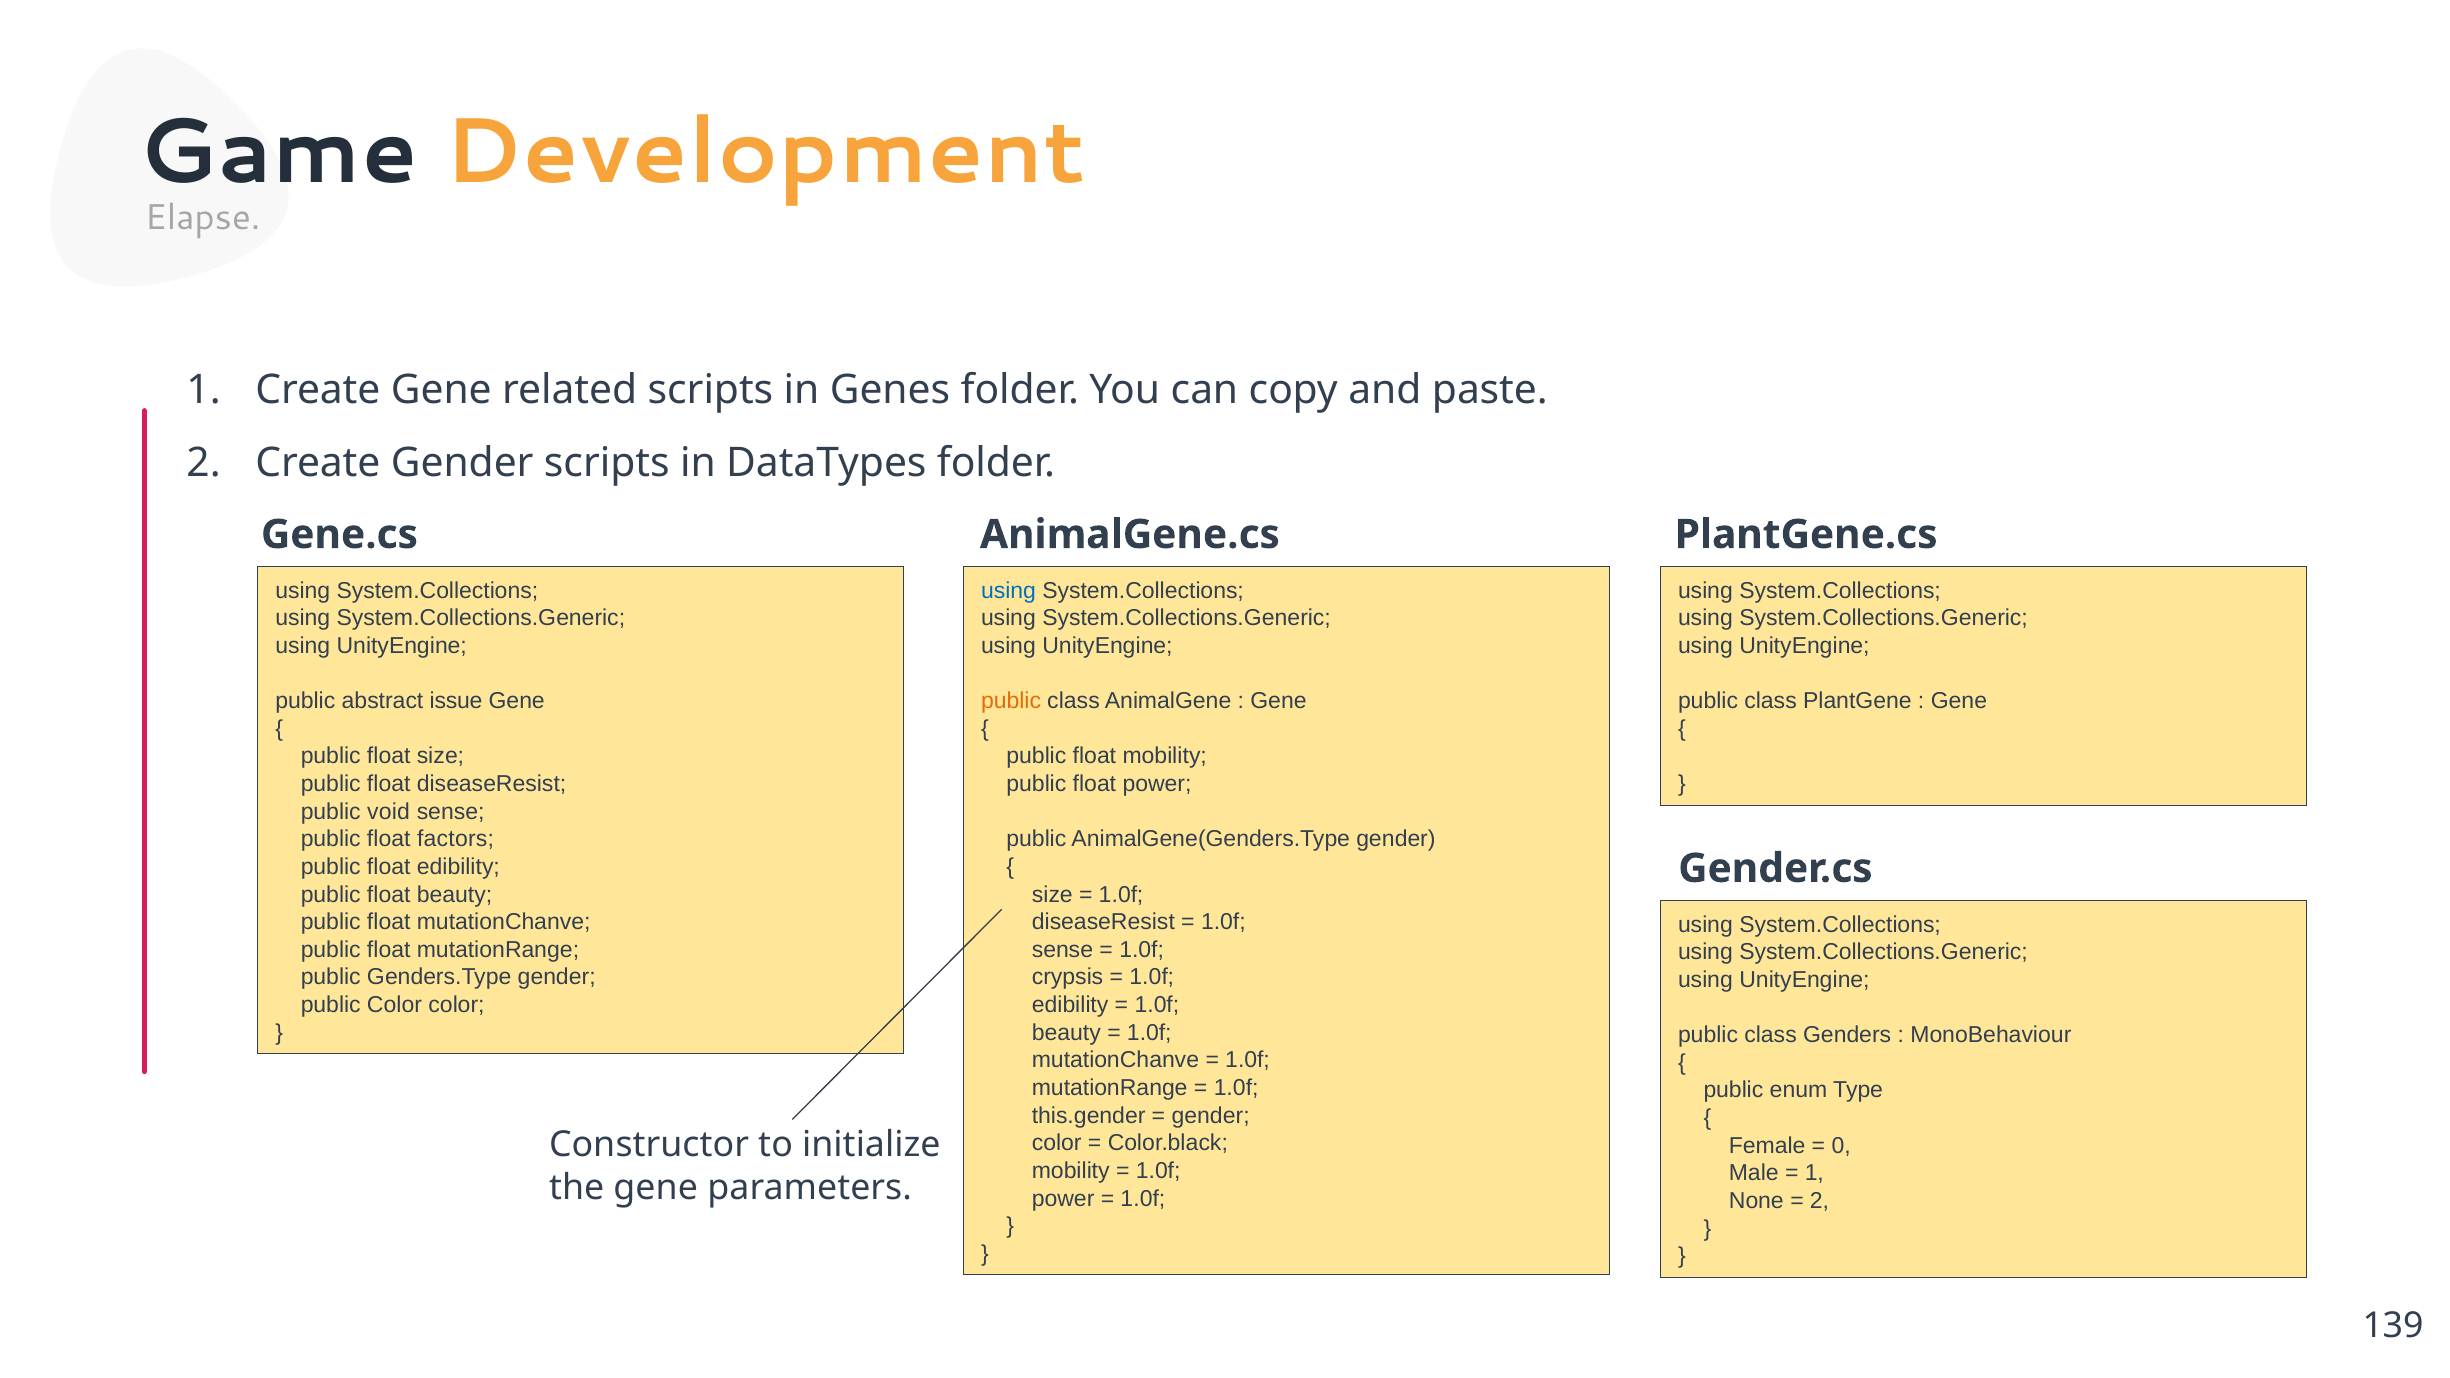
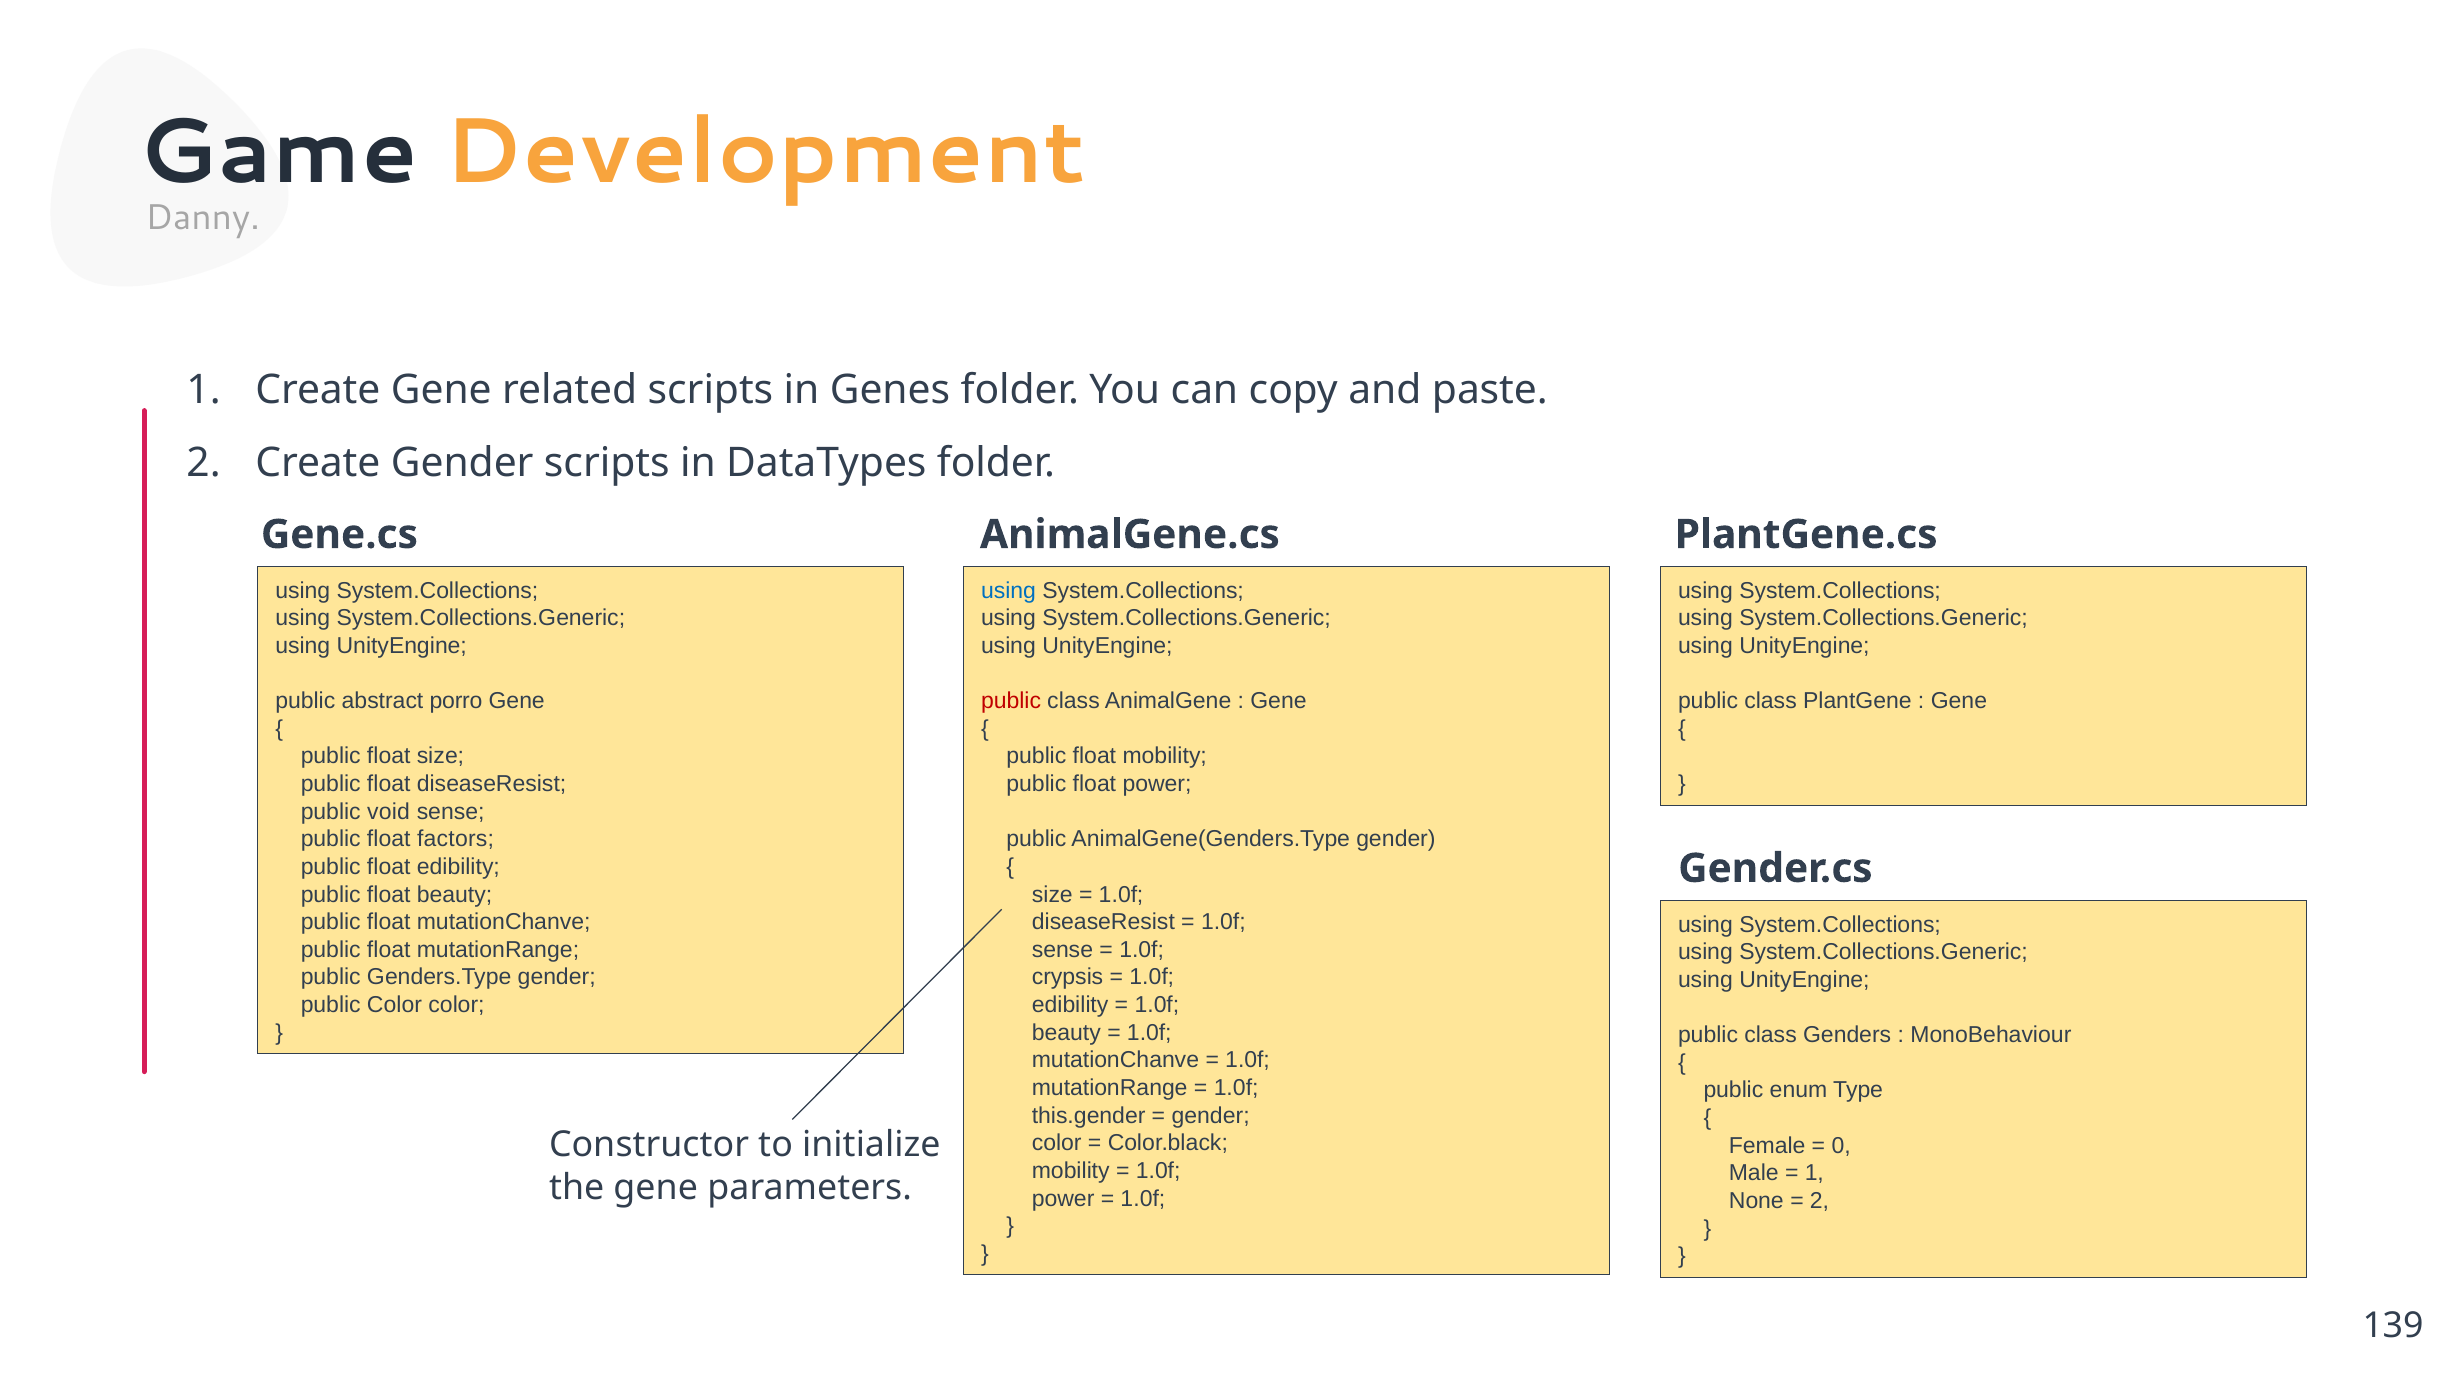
Elapse: Elapse -> Danny
issue: issue -> porro
public at (1011, 701) colour: orange -> red
